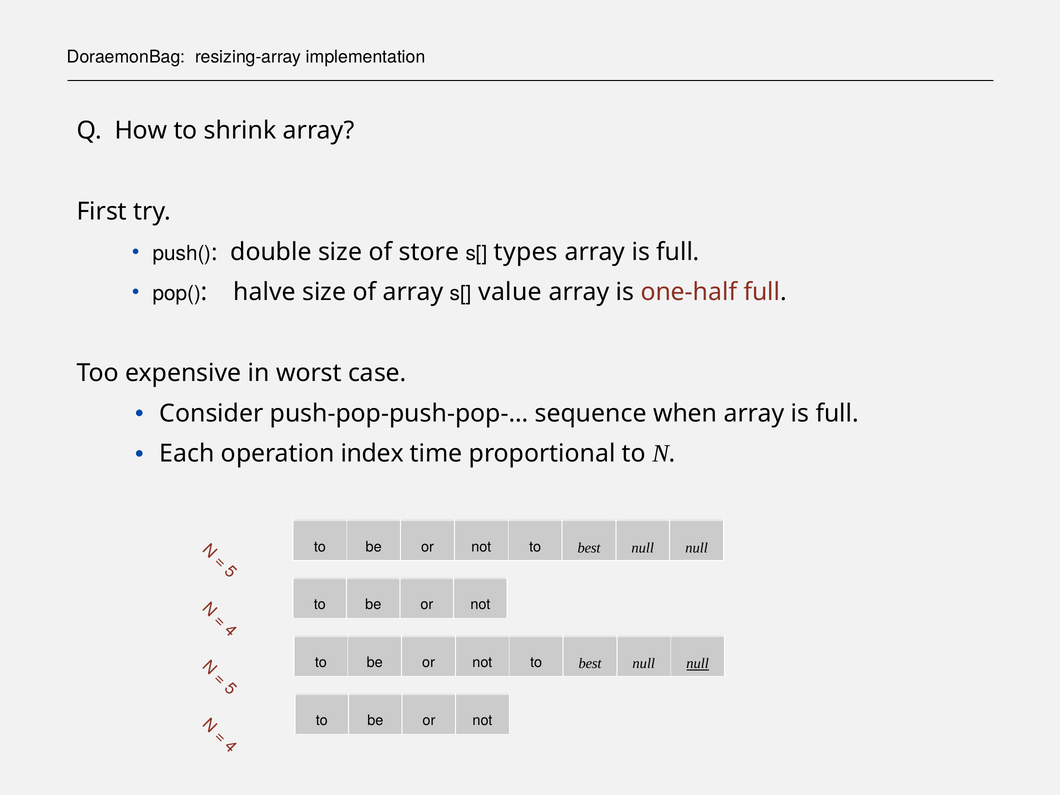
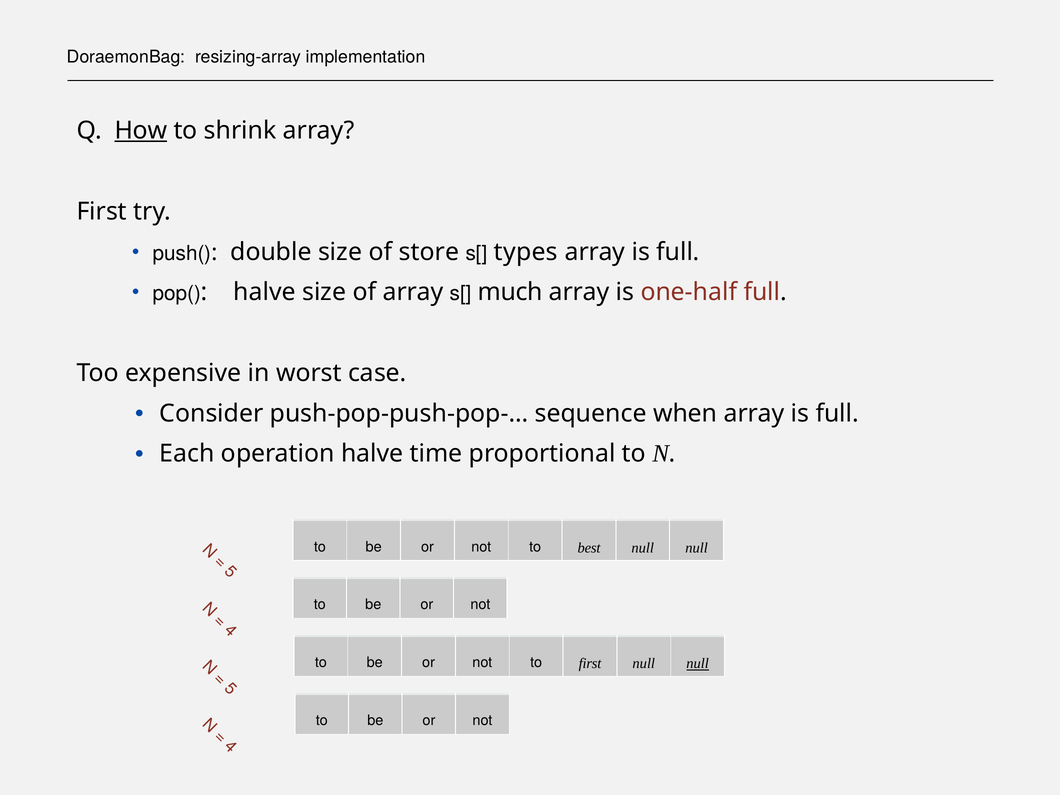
How underline: none -> present
value: value -> much
operation index: index -> halve
best at (590, 664): best -> first
